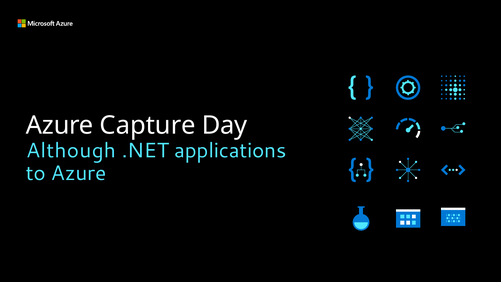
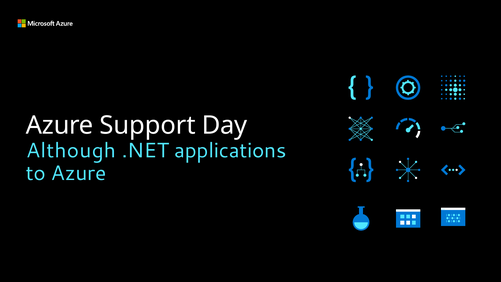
Capture: Capture -> Support
